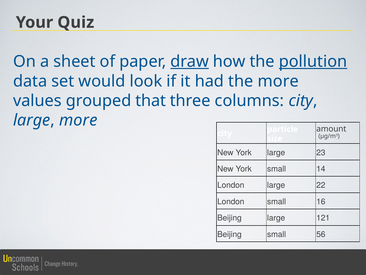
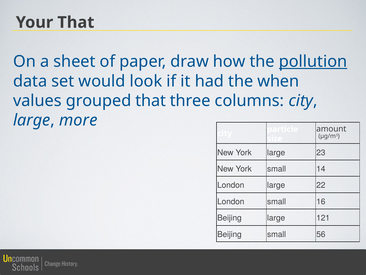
Your Quiz: Quiz -> That
draw underline: present -> none
the more: more -> when
